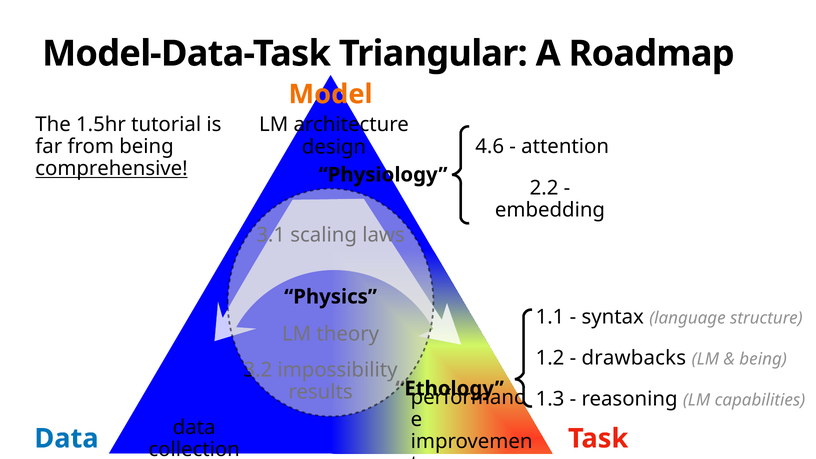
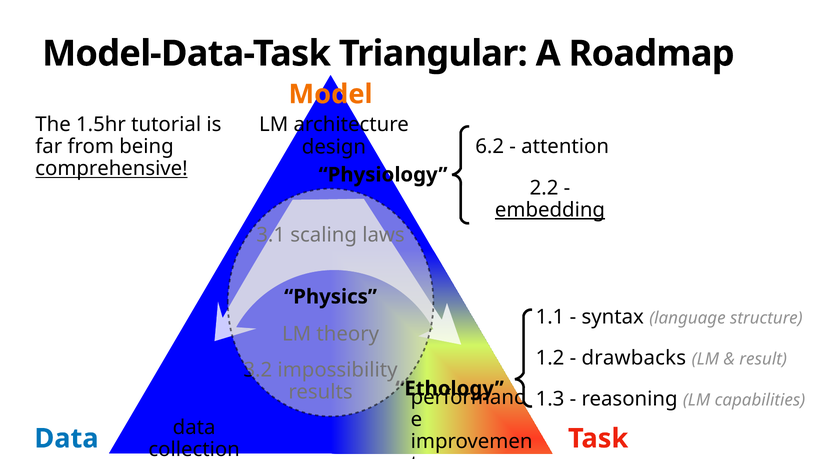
4.6: 4.6 -> 6.2
embedding underline: none -> present
being at (763, 359): being -> result
